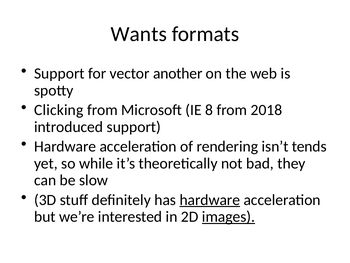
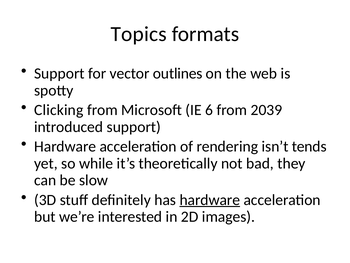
Wants: Wants -> Topics
another: another -> outlines
8: 8 -> 6
2018: 2018 -> 2039
images underline: present -> none
